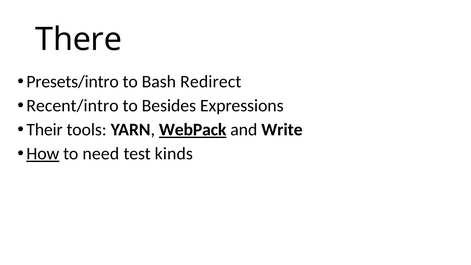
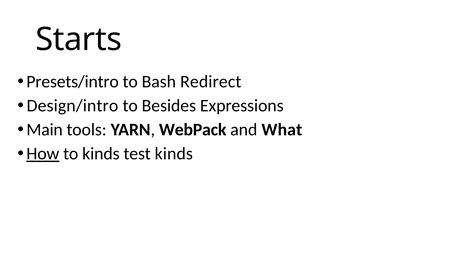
There: There -> Starts
Recent/intro: Recent/intro -> Design/intro
Their: Their -> Main
WebPack underline: present -> none
Write: Write -> What
to need: need -> kinds
